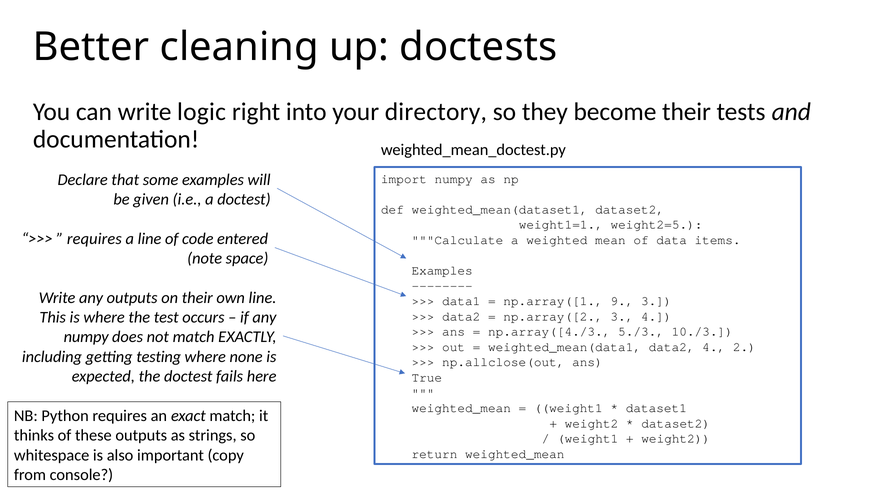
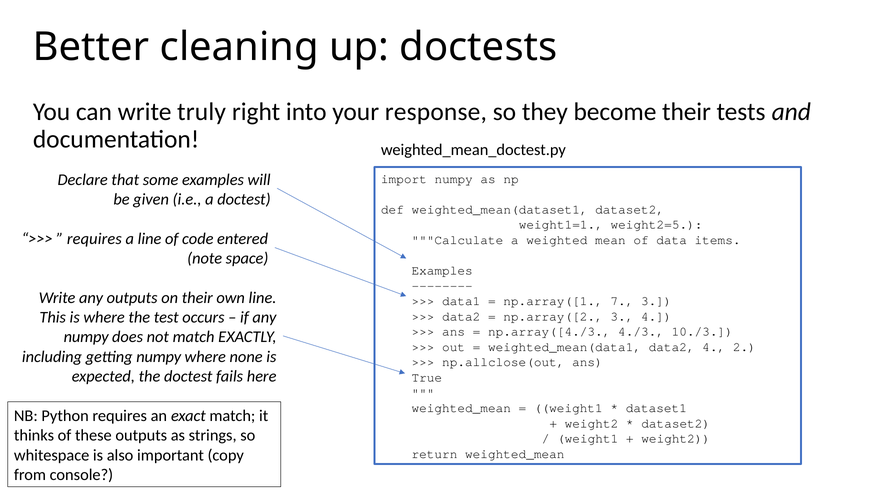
logic: logic -> truly
directory: directory -> response
9: 9 -> 7
5./3: 5./3 -> 4./3
getting testing: testing -> numpy
